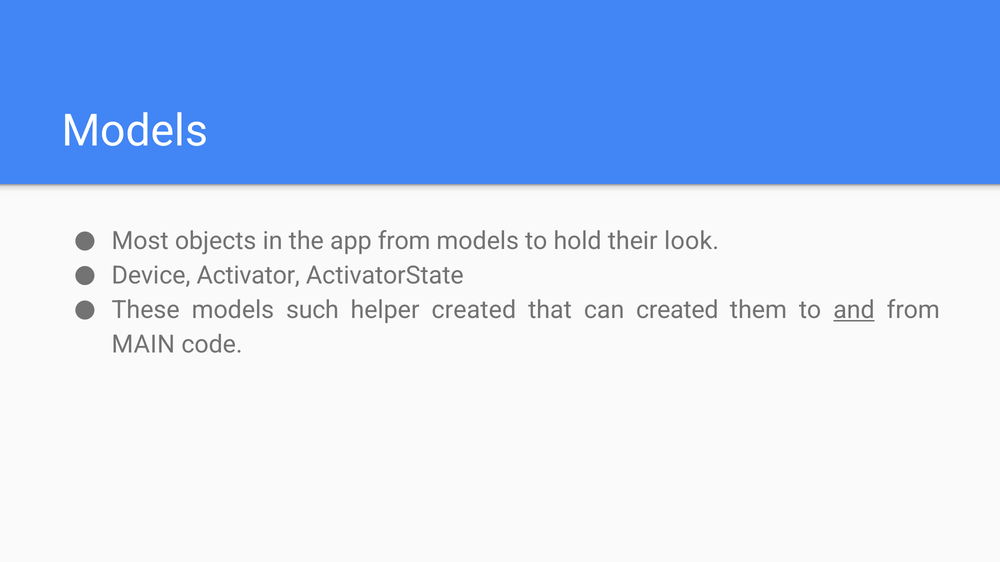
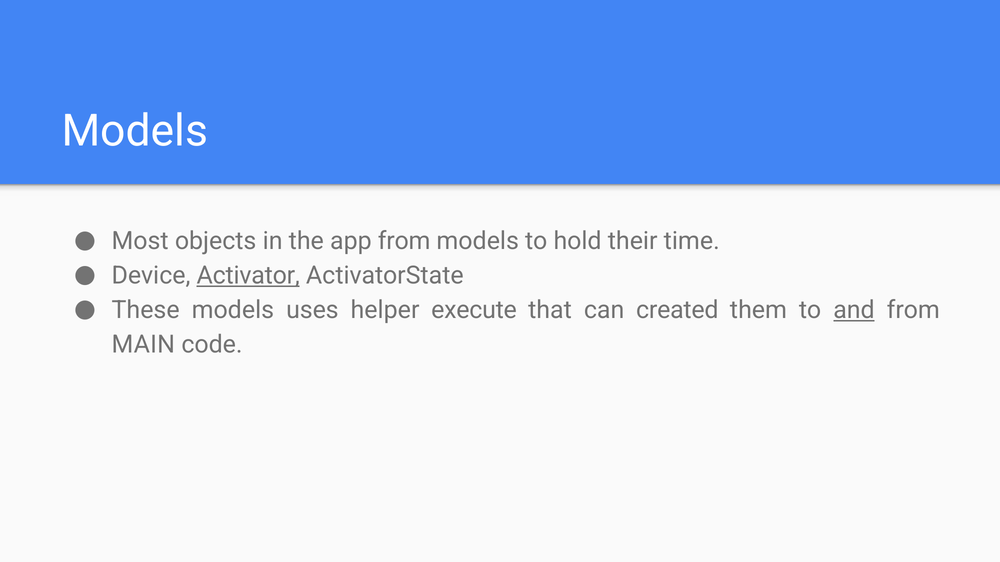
look: look -> time
Activator underline: none -> present
such: such -> uses
helper created: created -> execute
